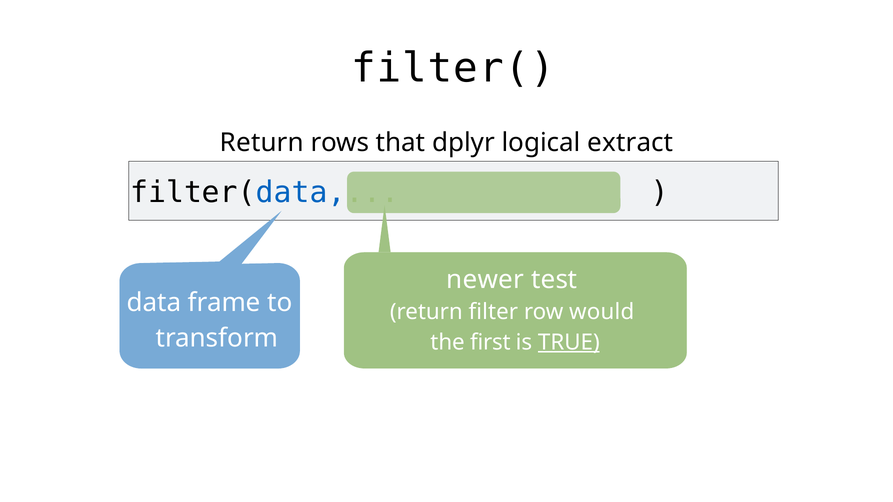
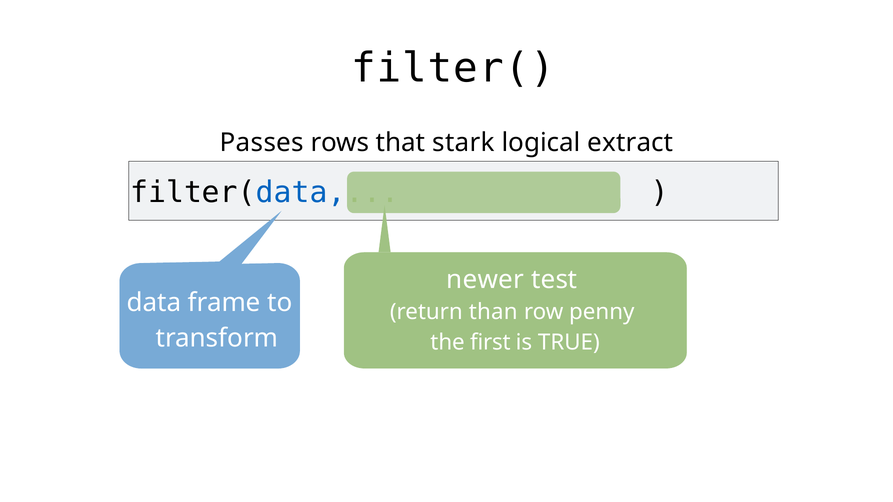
Return at (262, 143): Return -> Passes
dplyr: dplyr -> stark
filter: filter -> than
would: would -> penny
TRUE underline: present -> none
